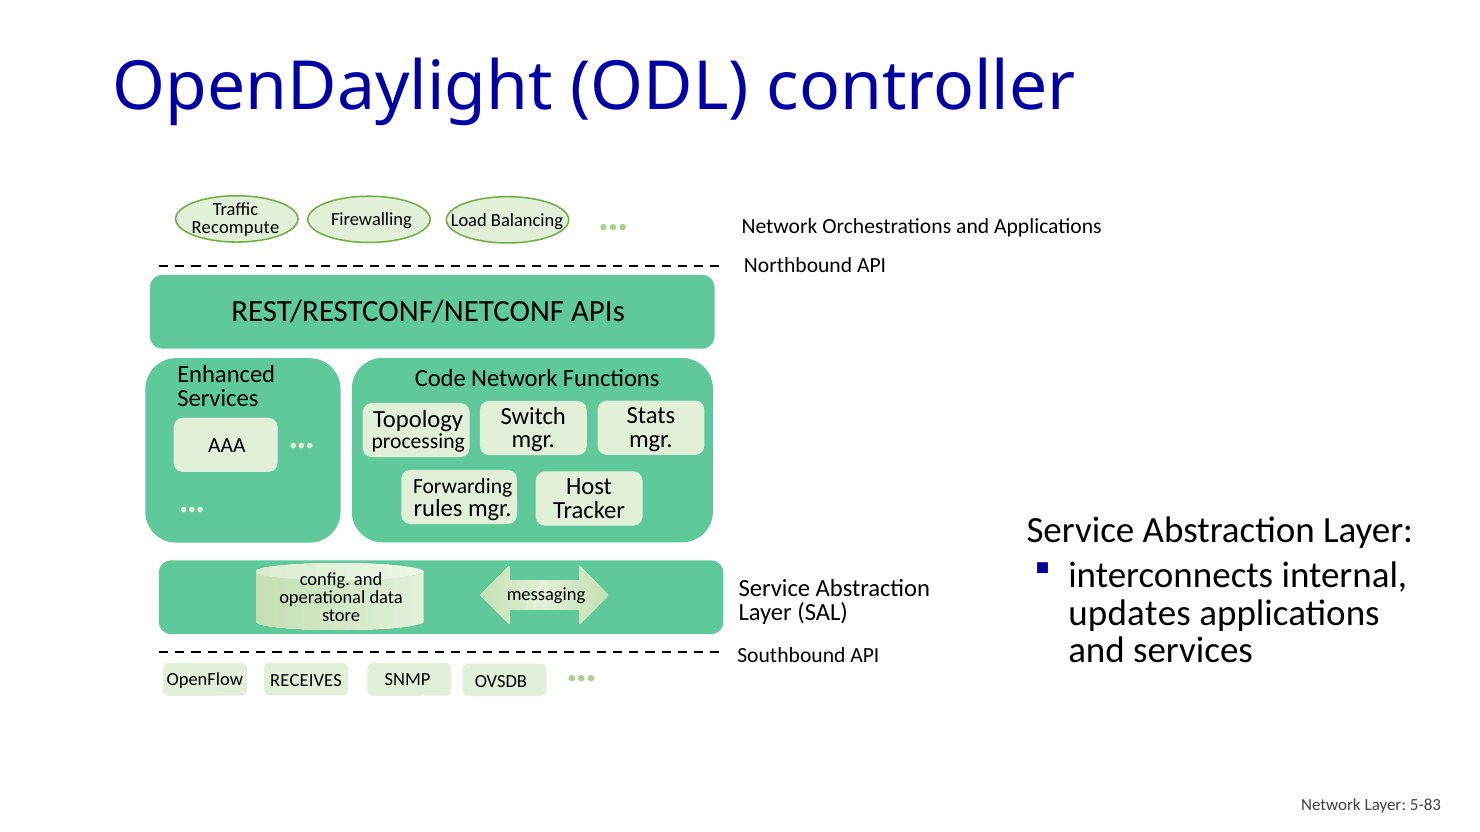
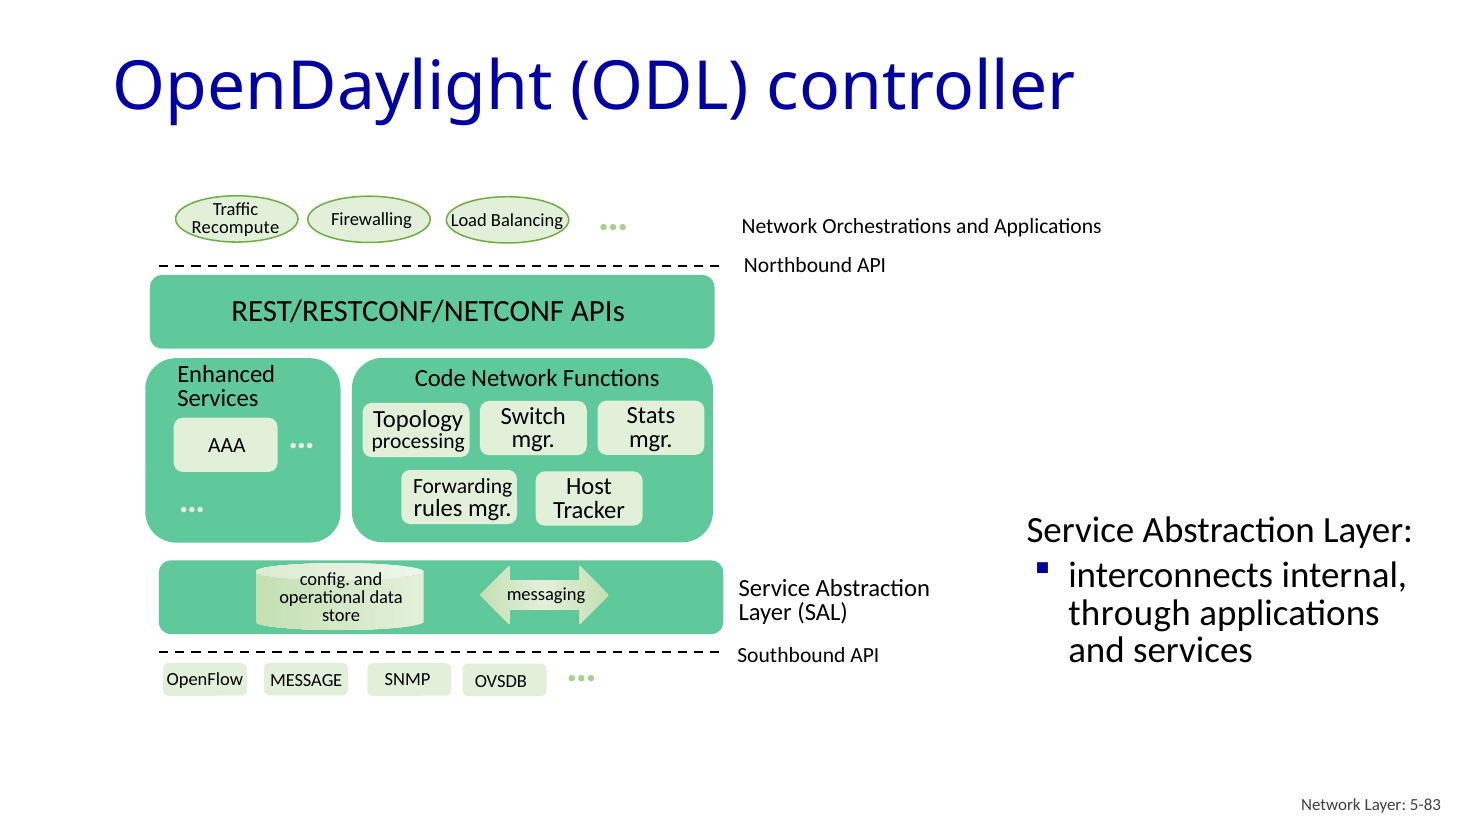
updates: updates -> through
RECEIVES: RECEIVES -> MESSAGE
